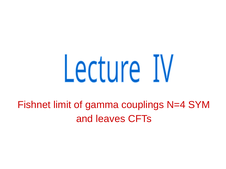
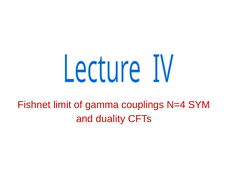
leaves: leaves -> duality
